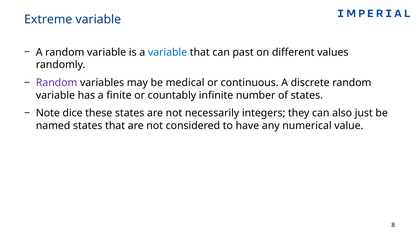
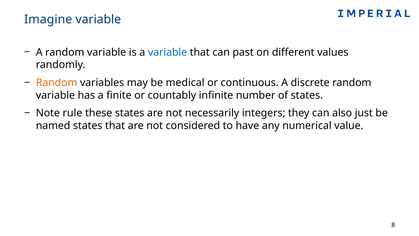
Extreme: Extreme -> Imagine
Random at (57, 83) colour: purple -> orange
dice: dice -> rule
